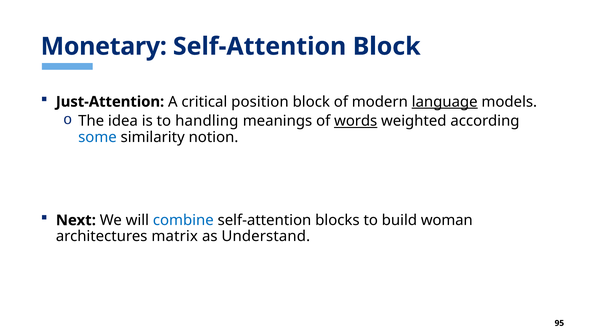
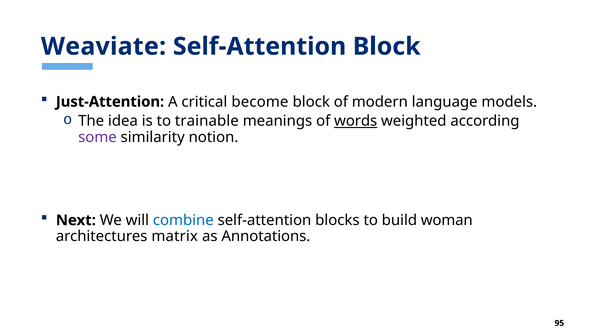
Monetary: Monetary -> Weaviate
position: position -> become
language underline: present -> none
handling: handling -> trainable
some colour: blue -> purple
Understand: Understand -> Annotations
